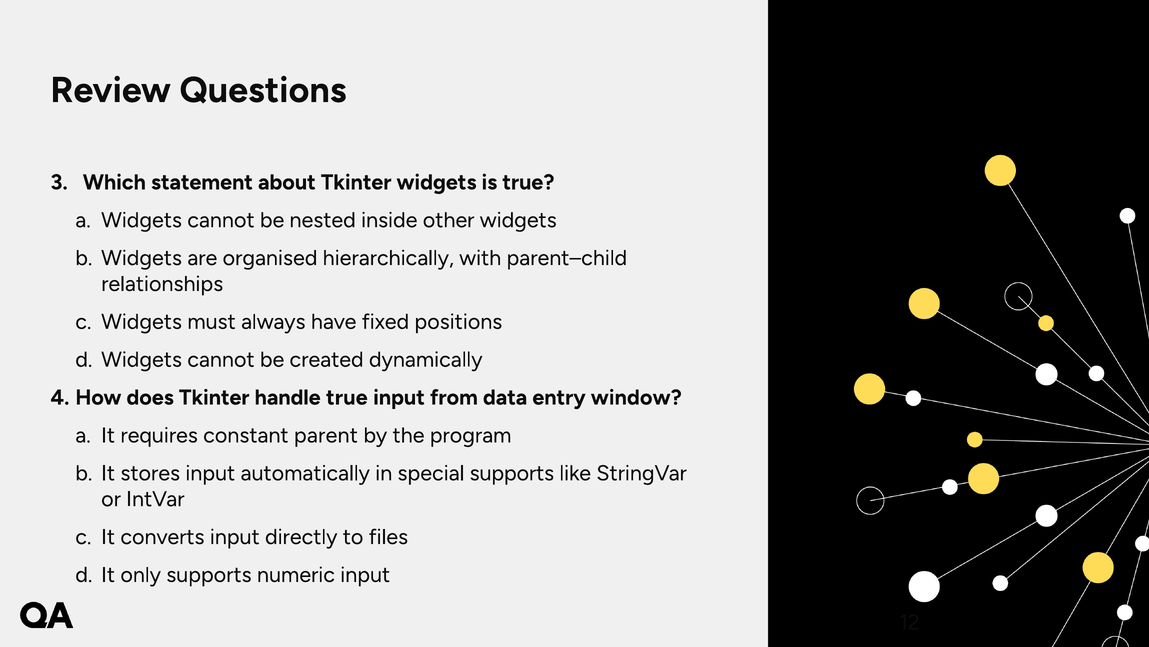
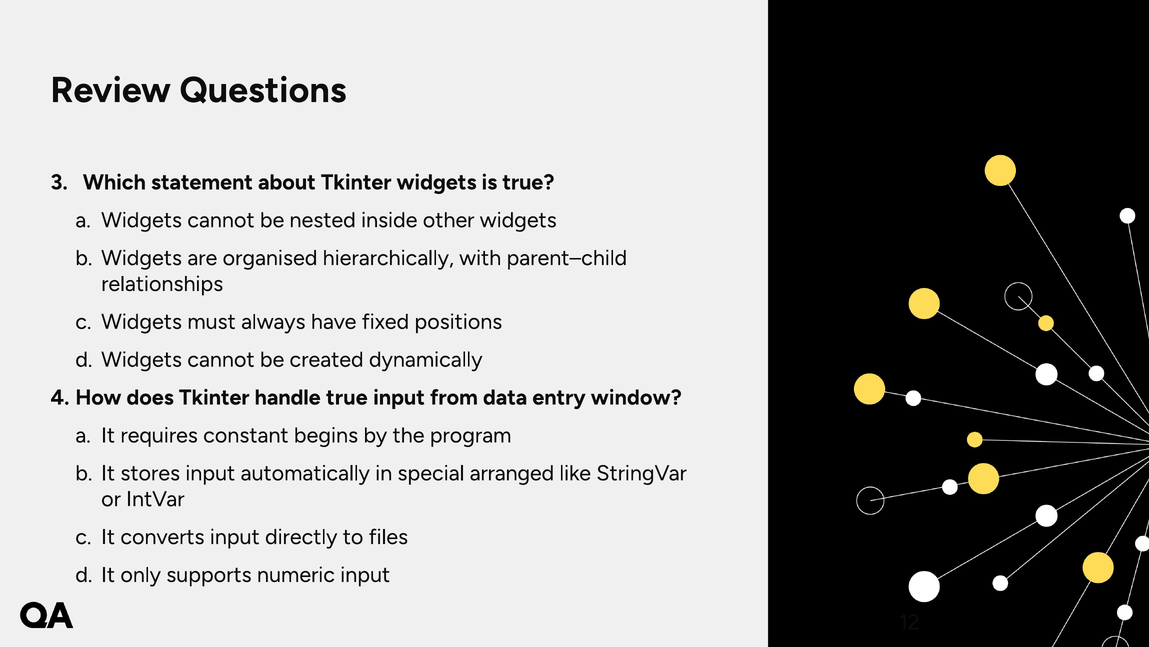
parent: parent -> begins
special supports: supports -> arranged
